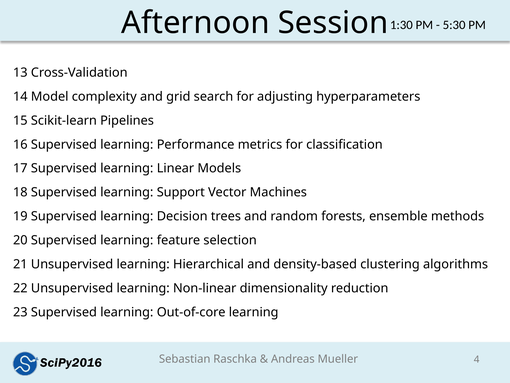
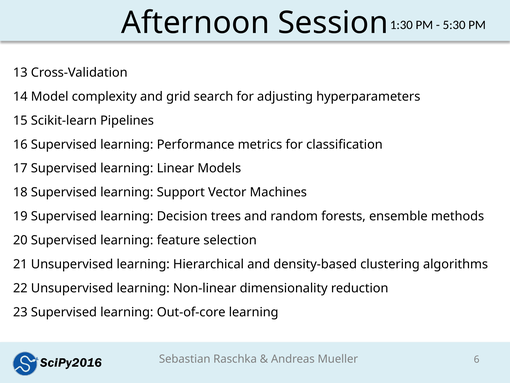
4: 4 -> 6
